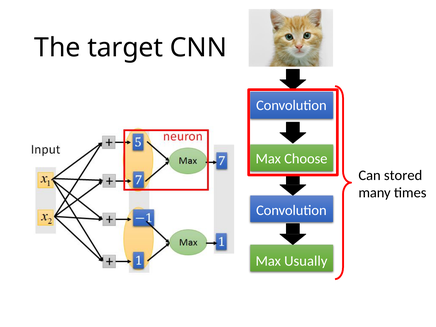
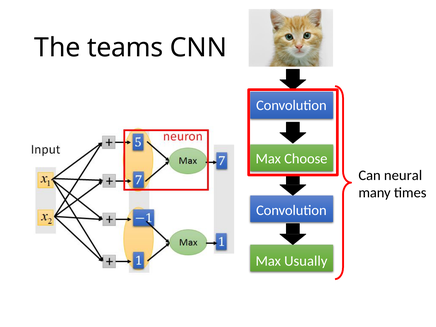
target: target -> teams
stored: stored -> neural
